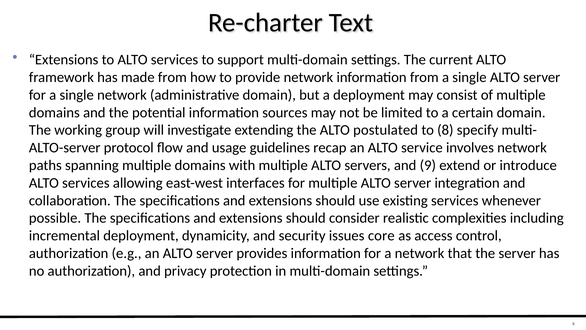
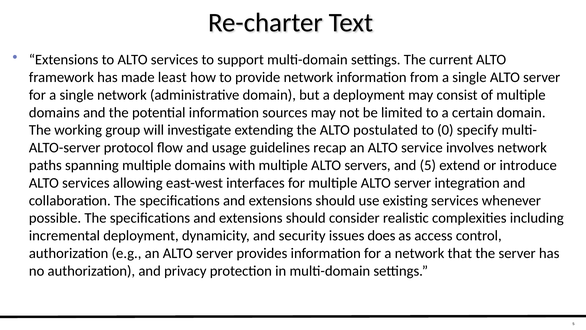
made from: from -> least
8: 8 -> 0
and 9: 9 -> 5
core: core -> does
